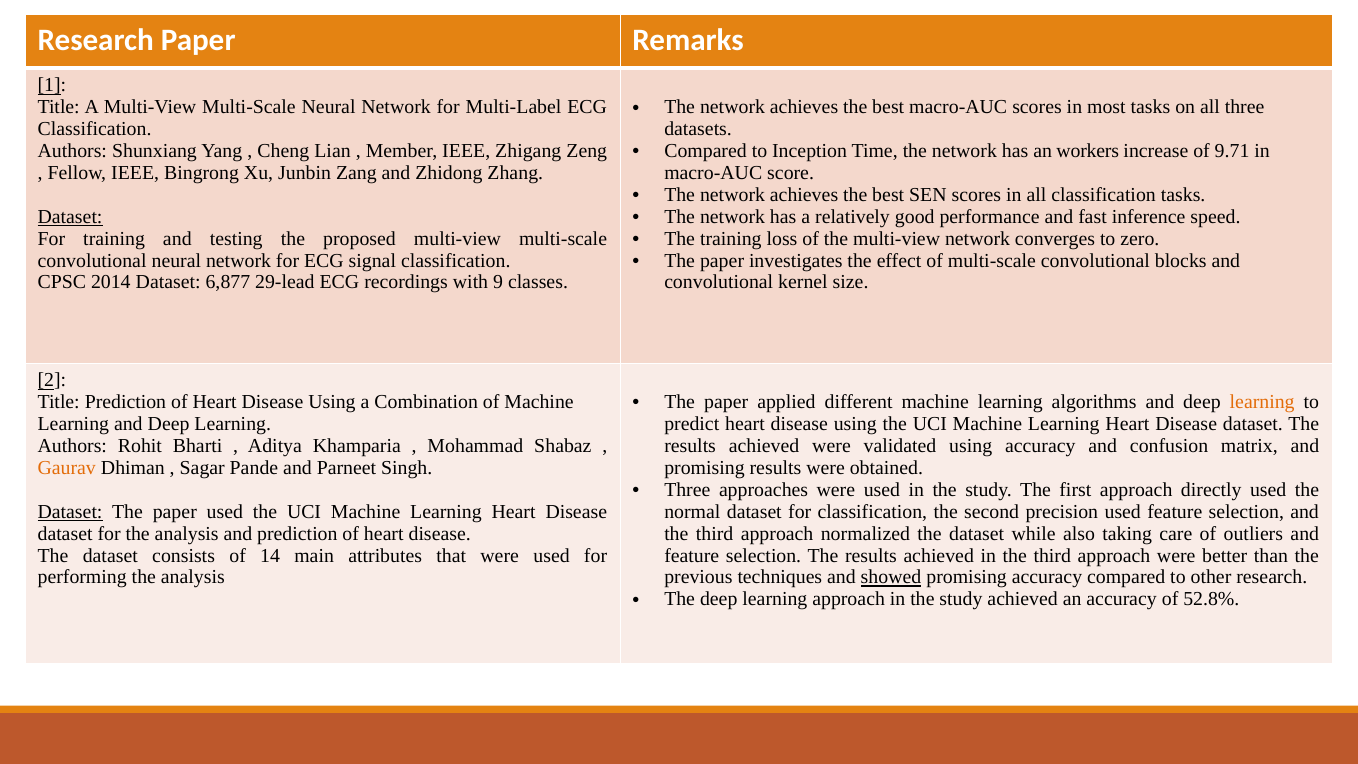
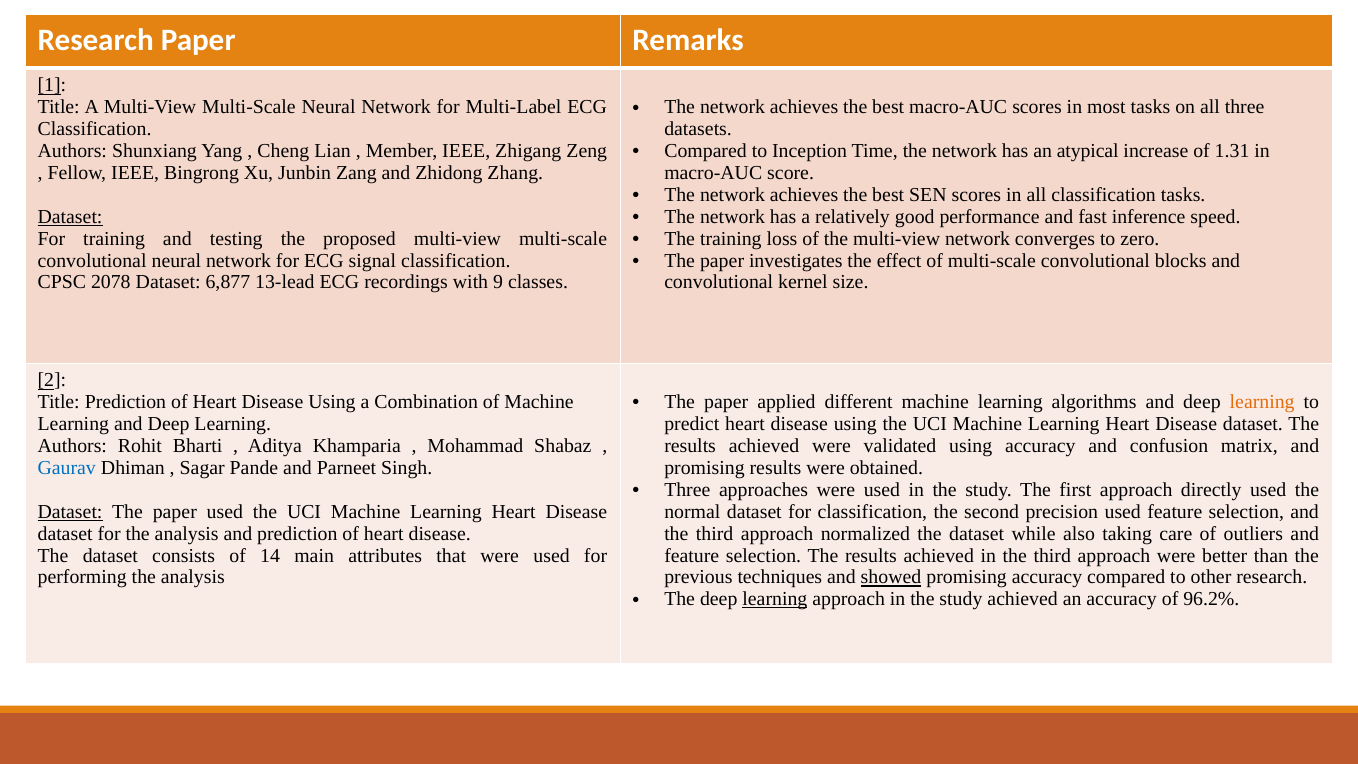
workers: workers -> atypical
9.71: 9.71 -> 1.31
2014: 2014 -> 2078
29-lead: 29-lead -> 13-lead
Gaurav colour: orange -> blue
learning at (775, 599) underline: none -> present
52.8%: 52.8% -> 96.2%
